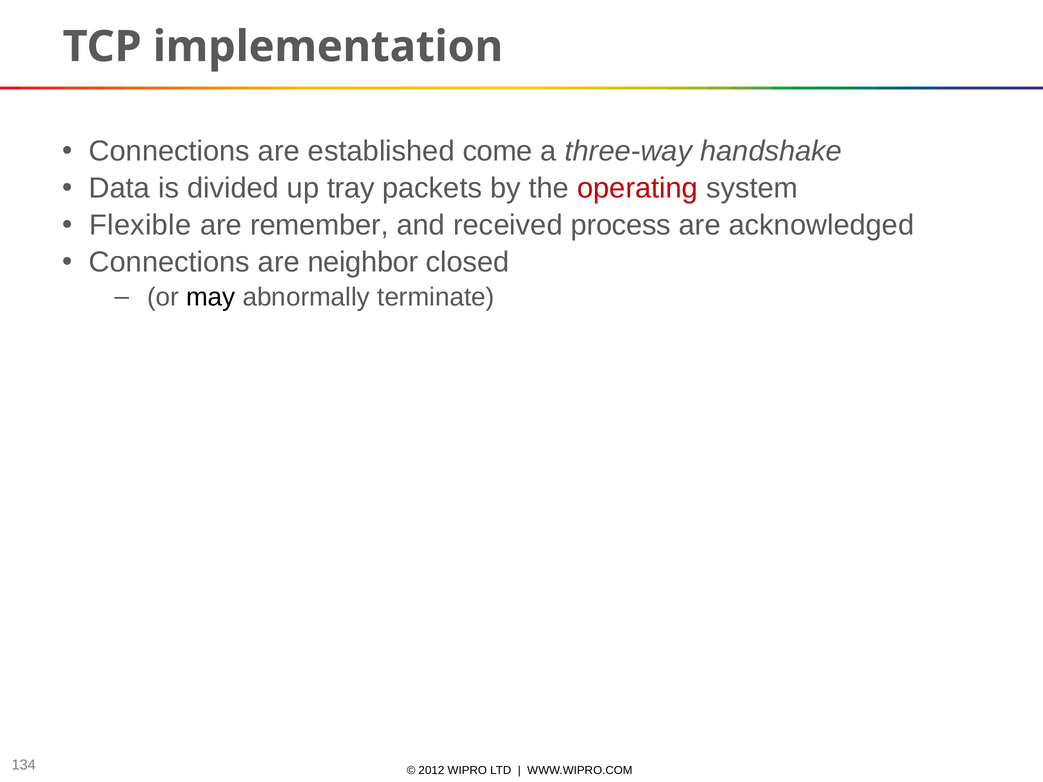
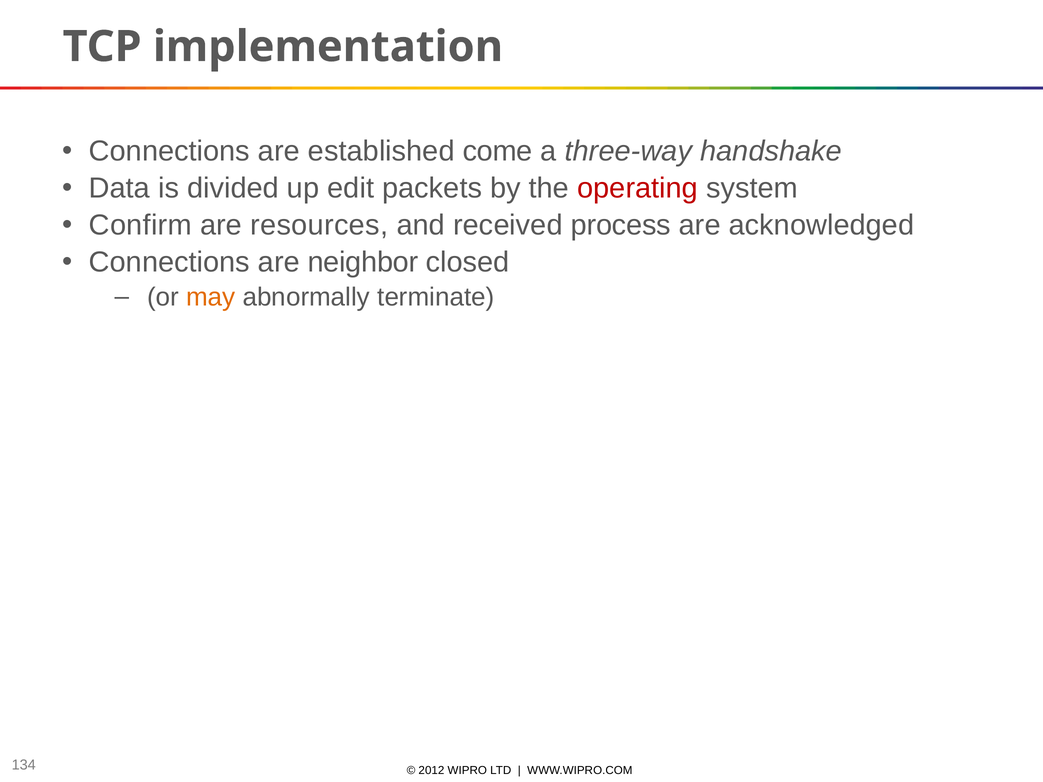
tray: tray -> edit
Flexible: Flexible -> Confirm
remember: remember -> resources
may colour: black -> orange
